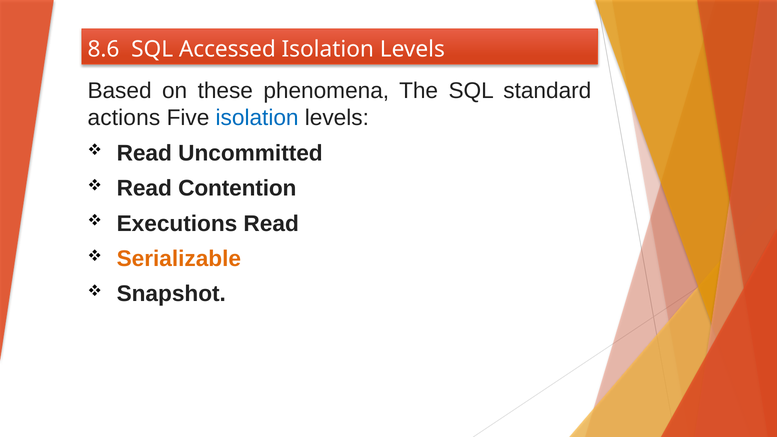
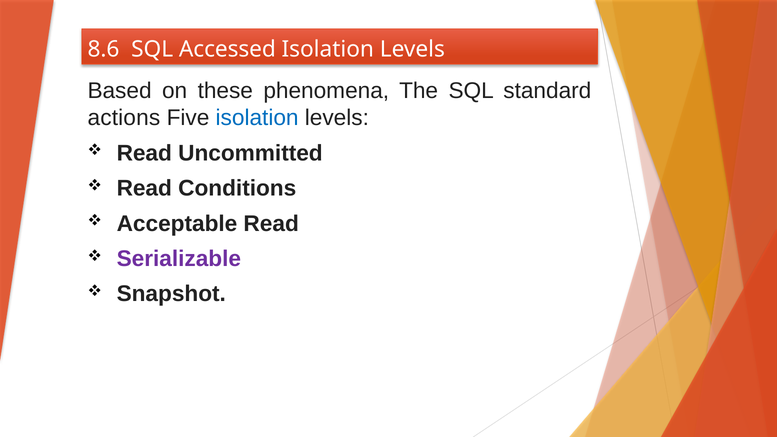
Contention: Contention -> Conditions
Executions: Executions -> Acceptable
Serializable colour: orange -> purple
